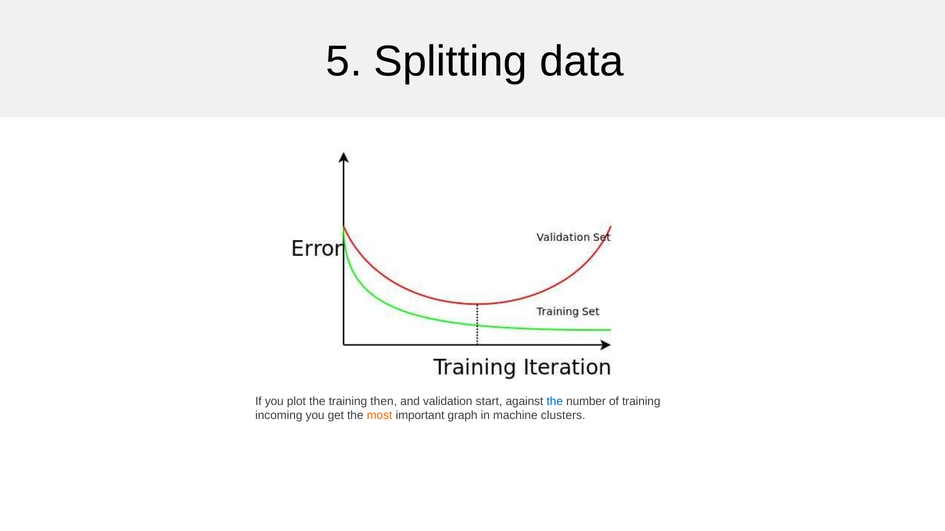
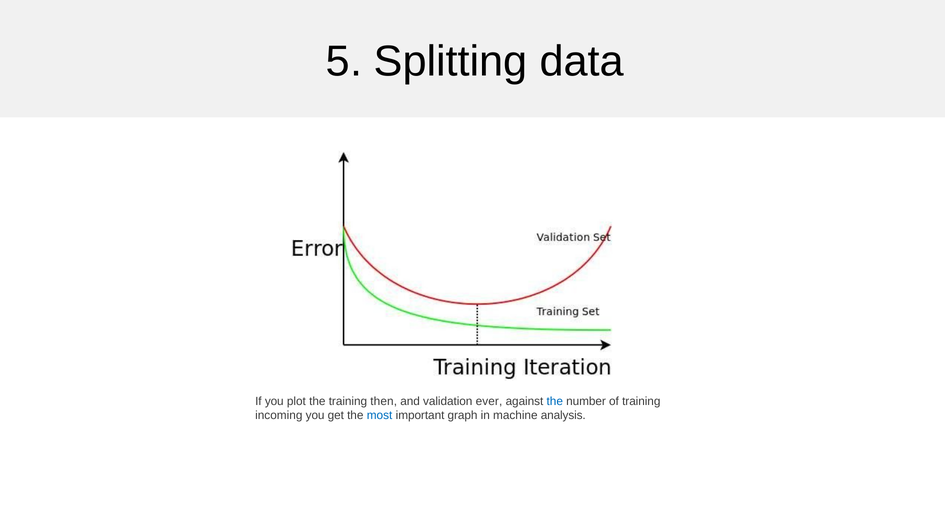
start: start -> ever
most colour: orange -> blue
clusters: clusters -> analysis
